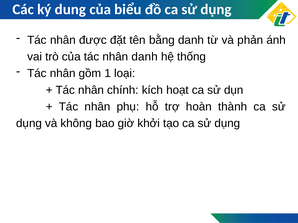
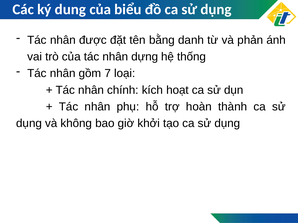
nhân danh: danh -> dựng
1: 1 -> 7
